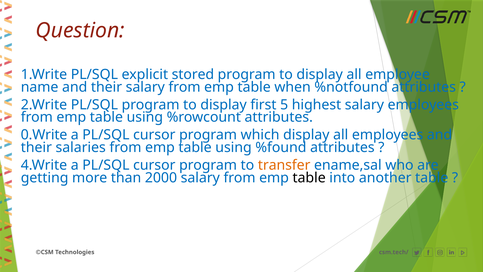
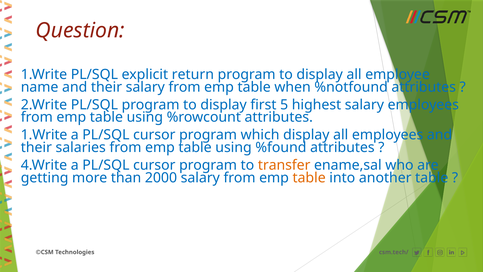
stored: stored -> return
0.Write at (44, 135): 0.Write -> 1.Write
table at (309, 178) colour: black -> orange
